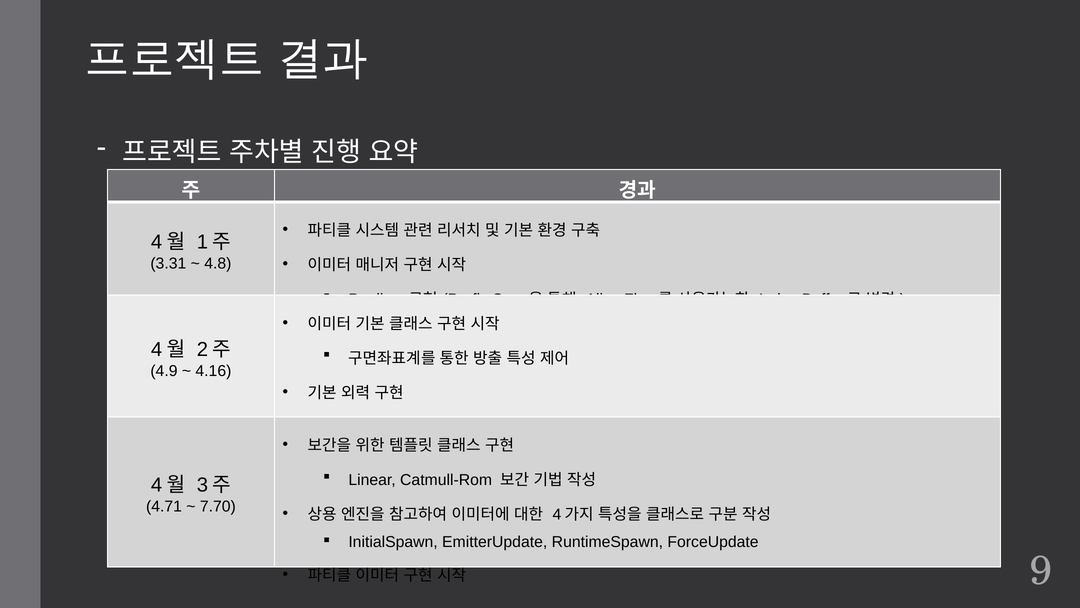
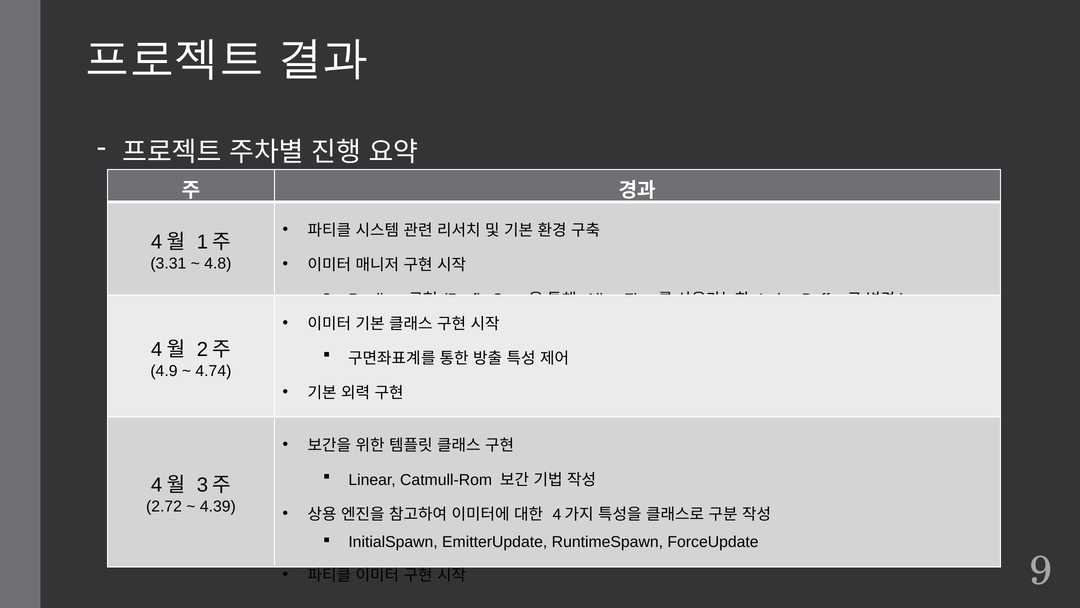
4.16: 4.16 -> 4.74
4.71: 4.71 -> 2.72
7.70: 7.70 -> 4.39
